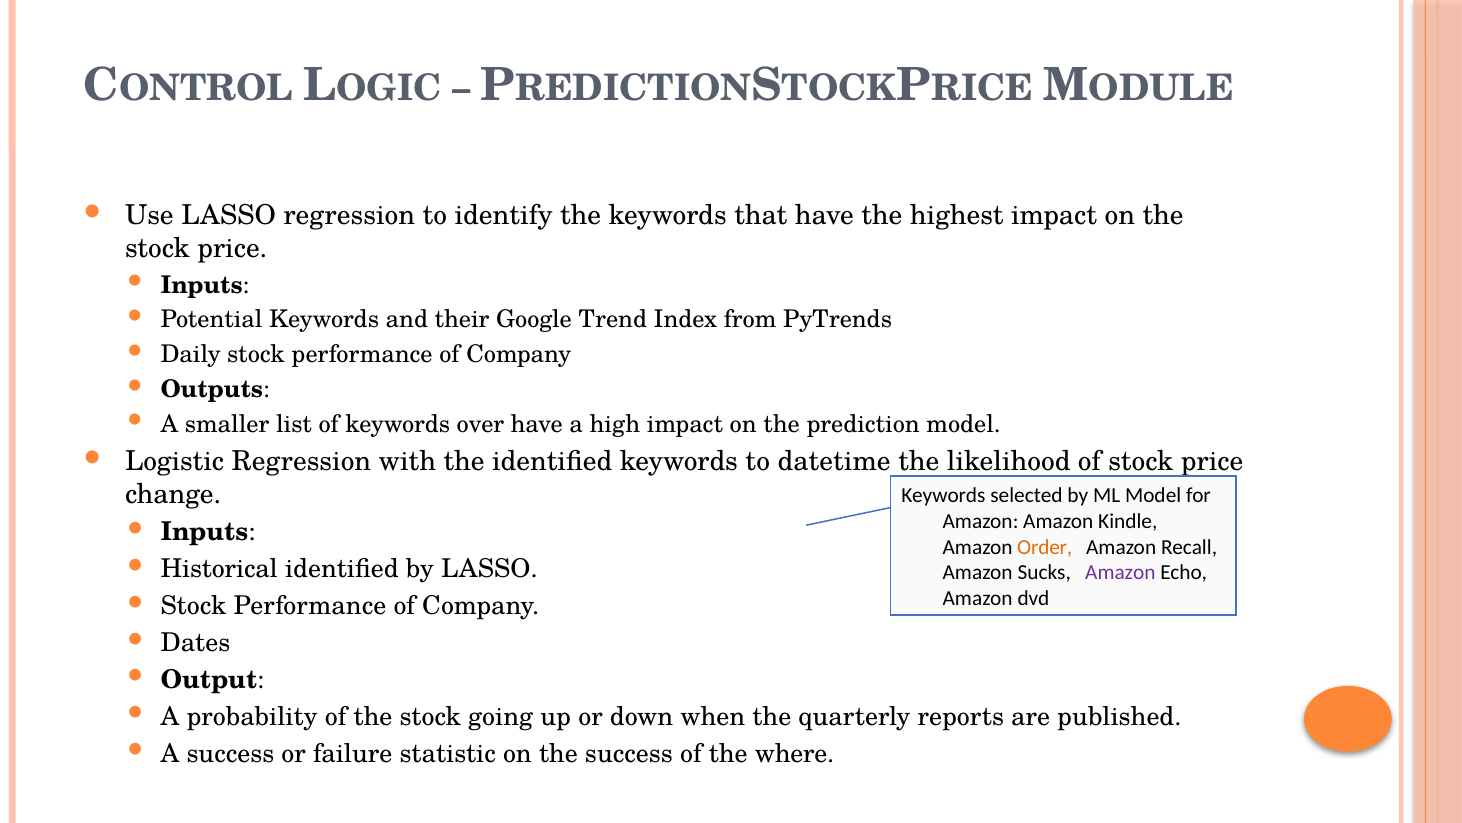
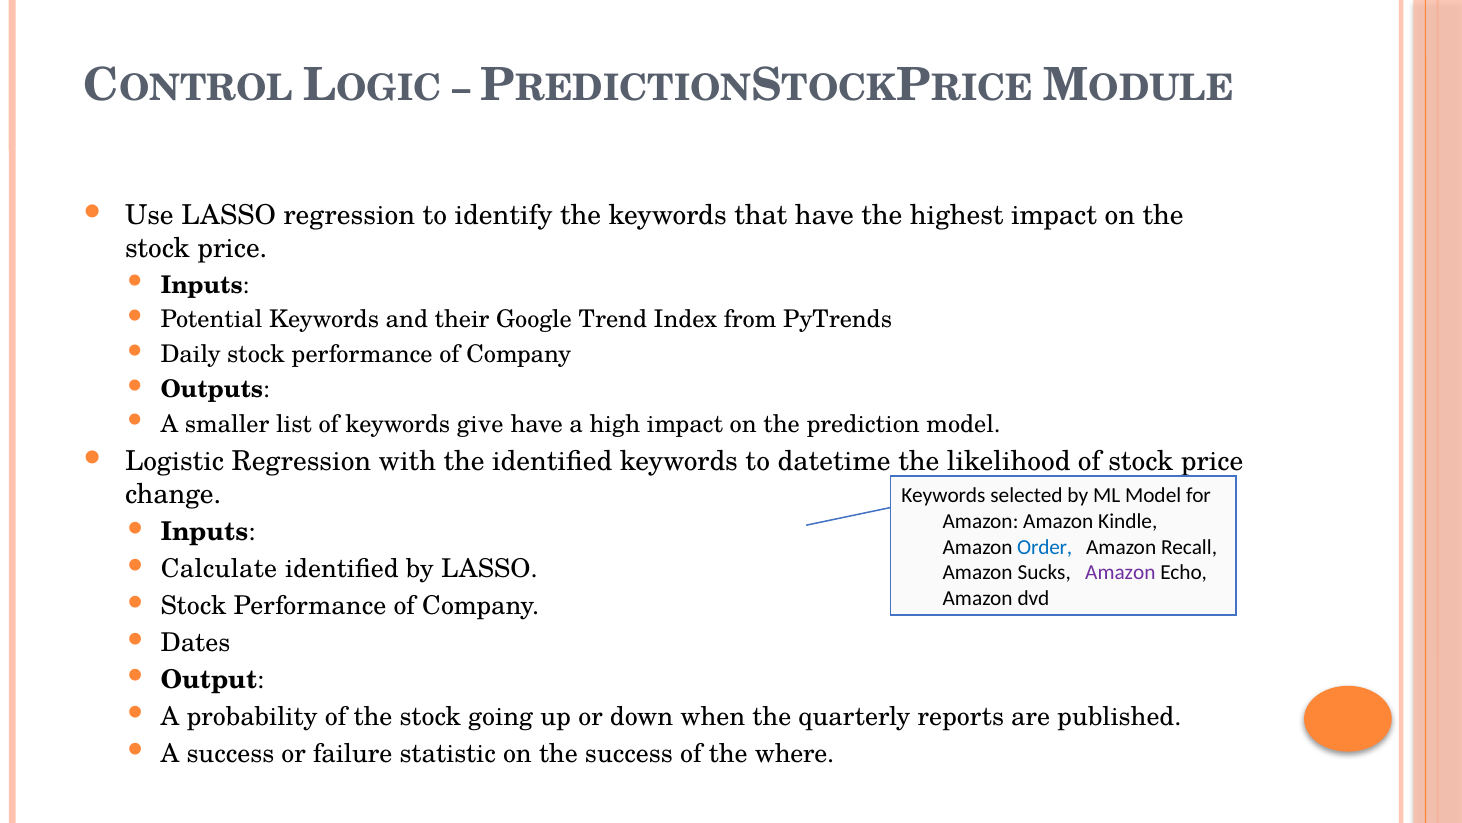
over: over -> give
Order colour: orange -> blue
Historical: Historical -> Calculate
